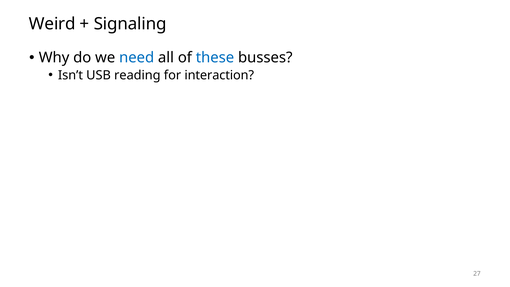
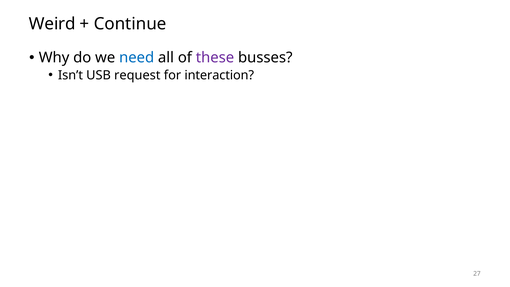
Signaling: Signaling -> Continue
these colour: blue -> purple
reading: reading -> request
